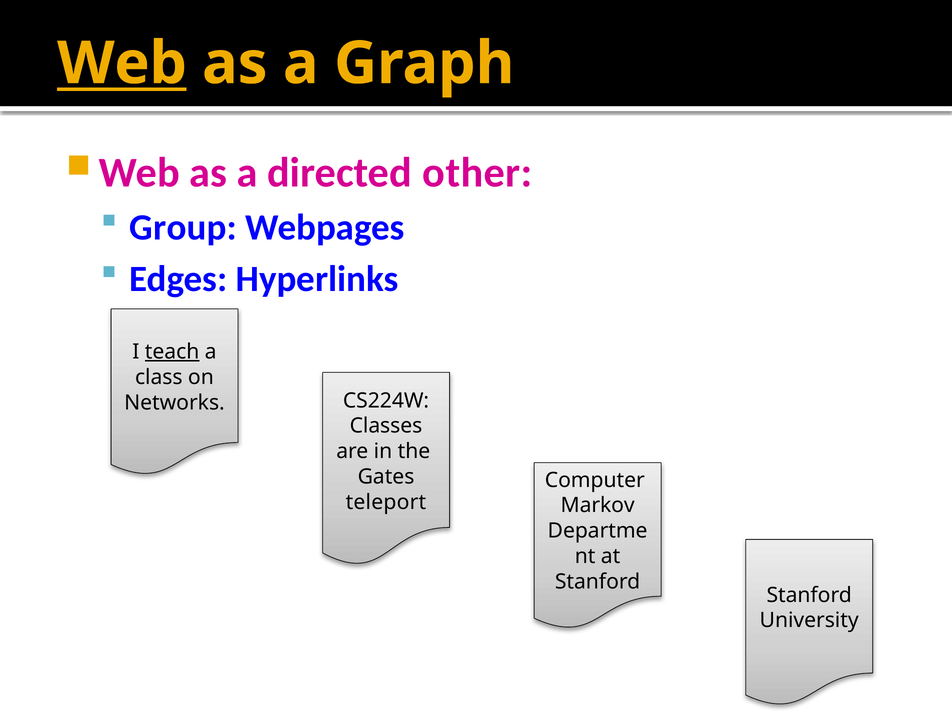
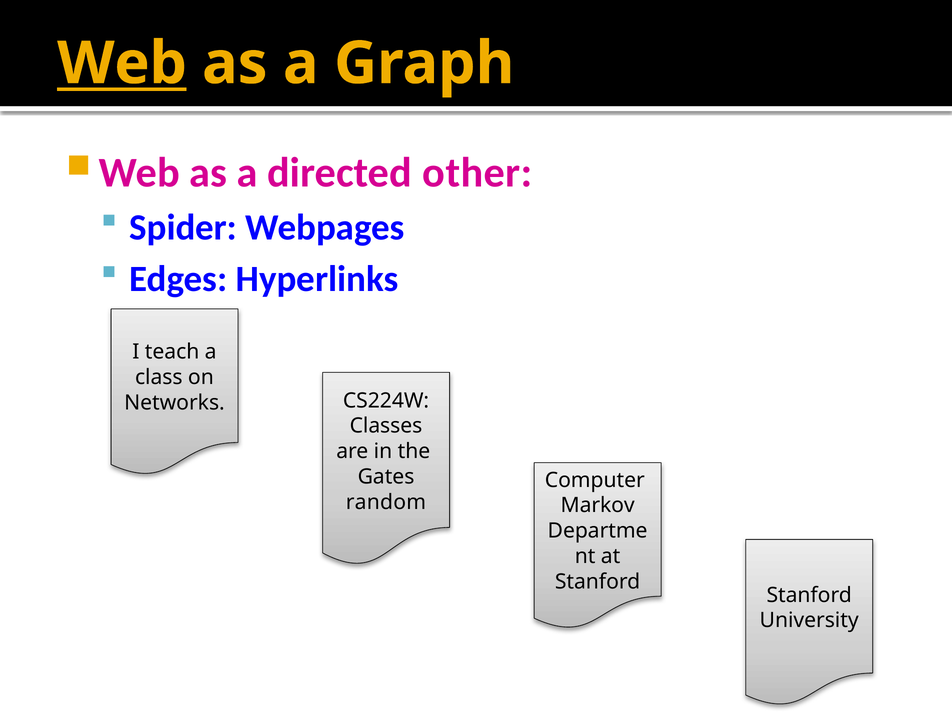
Group: Group -> Spider
teach underline: present -> none
teleport: teleport -> random
